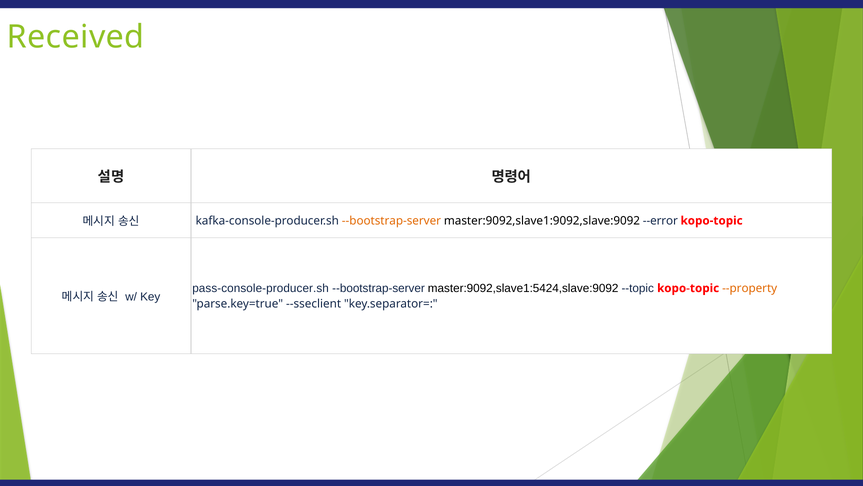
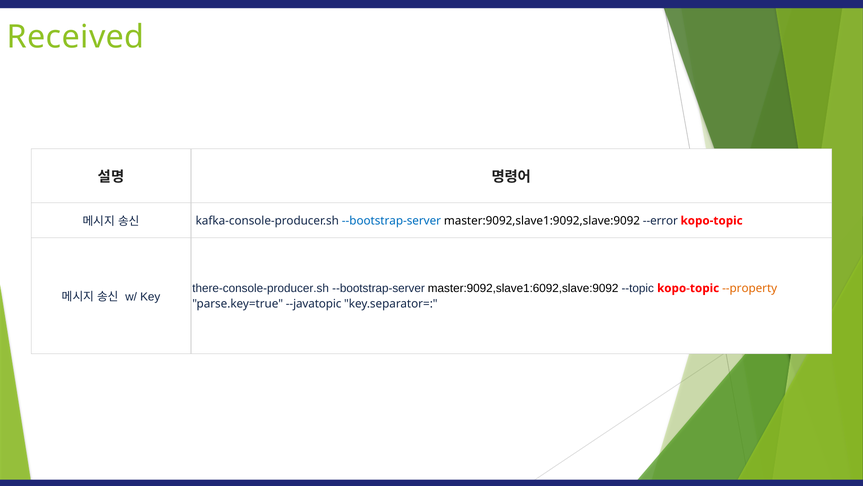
--bootstrap-server at (391, 220) colour: orange -> blue
pass-console-producer.sh: pass-console-producer.sh -> there-console-producer.sh
master:9092,slave1:5424,slave:9092: master:9092,slave1:5424,slave:9092 -> master:9092,slave1:6092,slave:9092
--sseclient: --sseclient -> --javatopic
